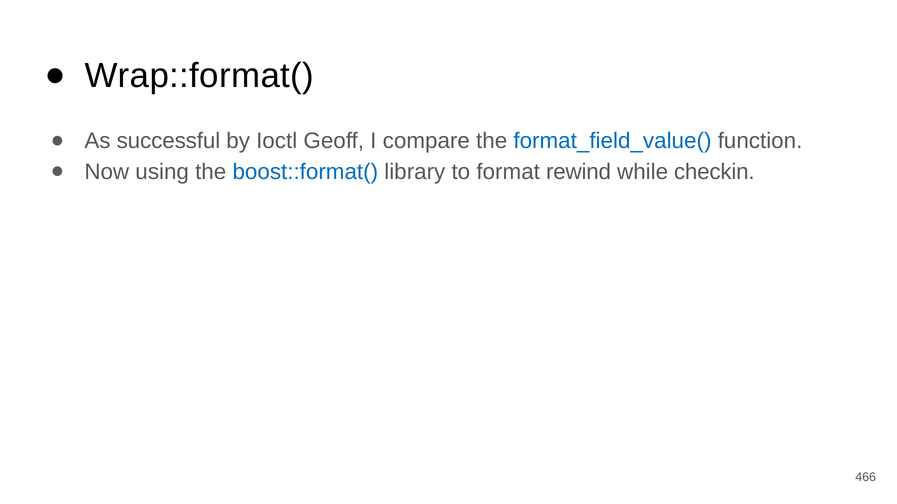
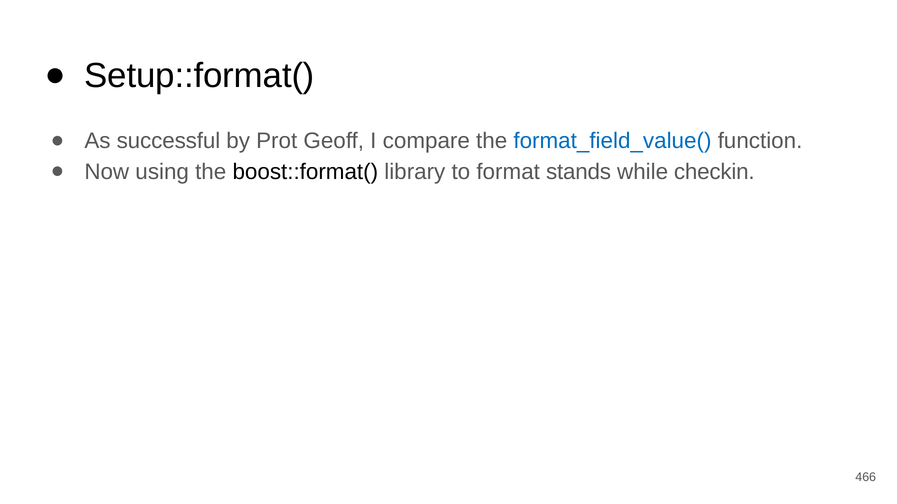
Wrap::format(: Wrap::format( -> Setup::format(
Ioctl: Ioctl -> Prot
boost::format( colour: blue -> black
rewind: rewind -> stands
